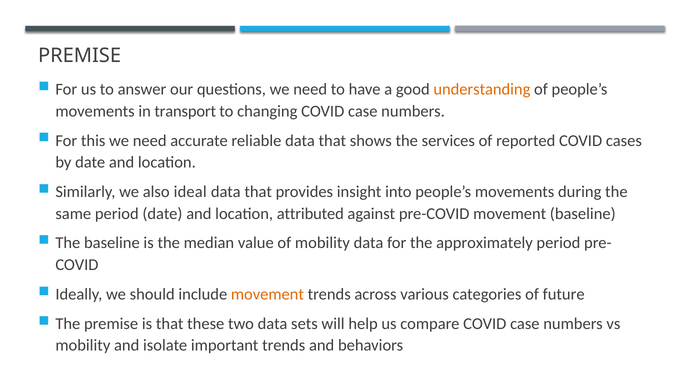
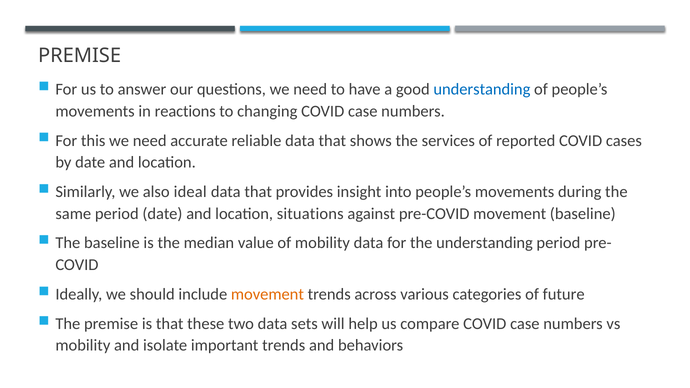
understanding at (482, 89) colour: orange -> blue
transport: transport -> reactions
attributed: attributed -> situations
the approximately: approximately -> understanding
